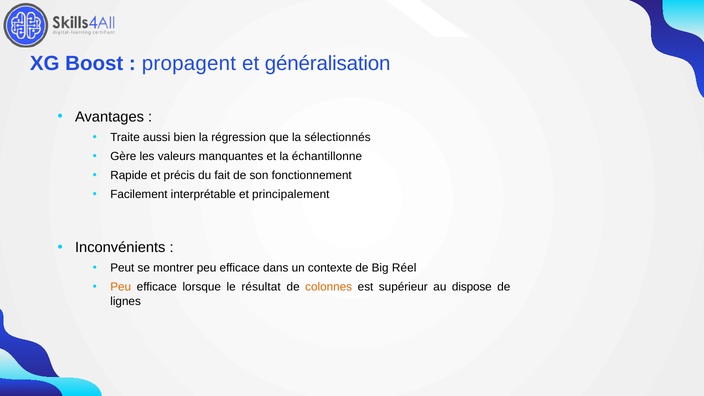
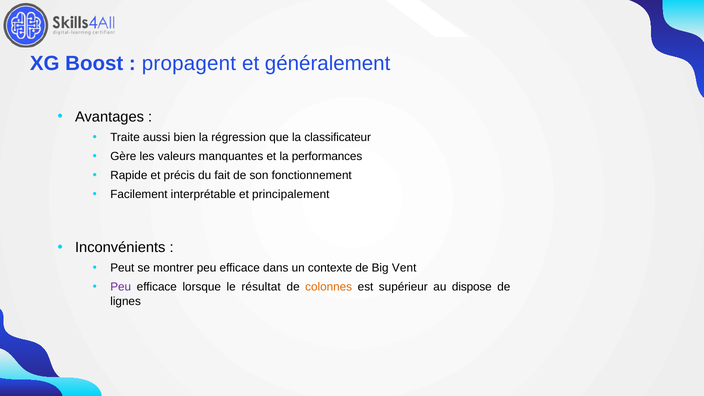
généralisation: généralisation -> généralement
sélectionnés: sélectionnés -> classificateur
échantillonne: échantillonne -> performances
Réel: Réel -> Vent
Peu at (121, 287) colour: orange -> purple
